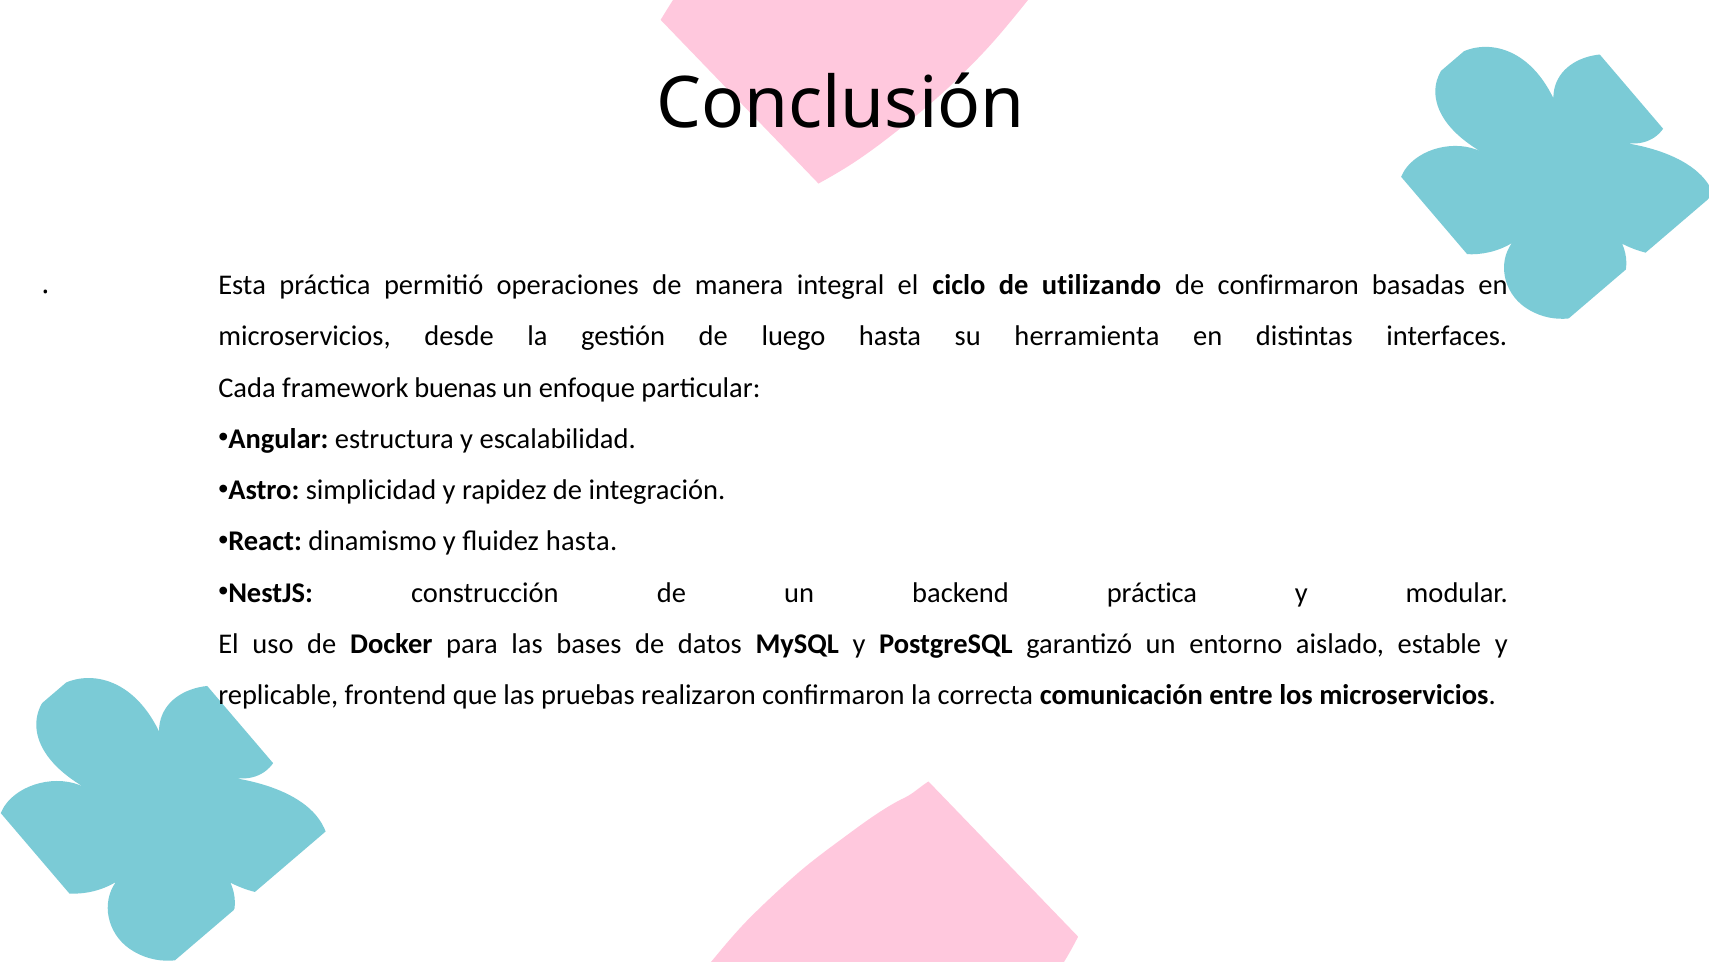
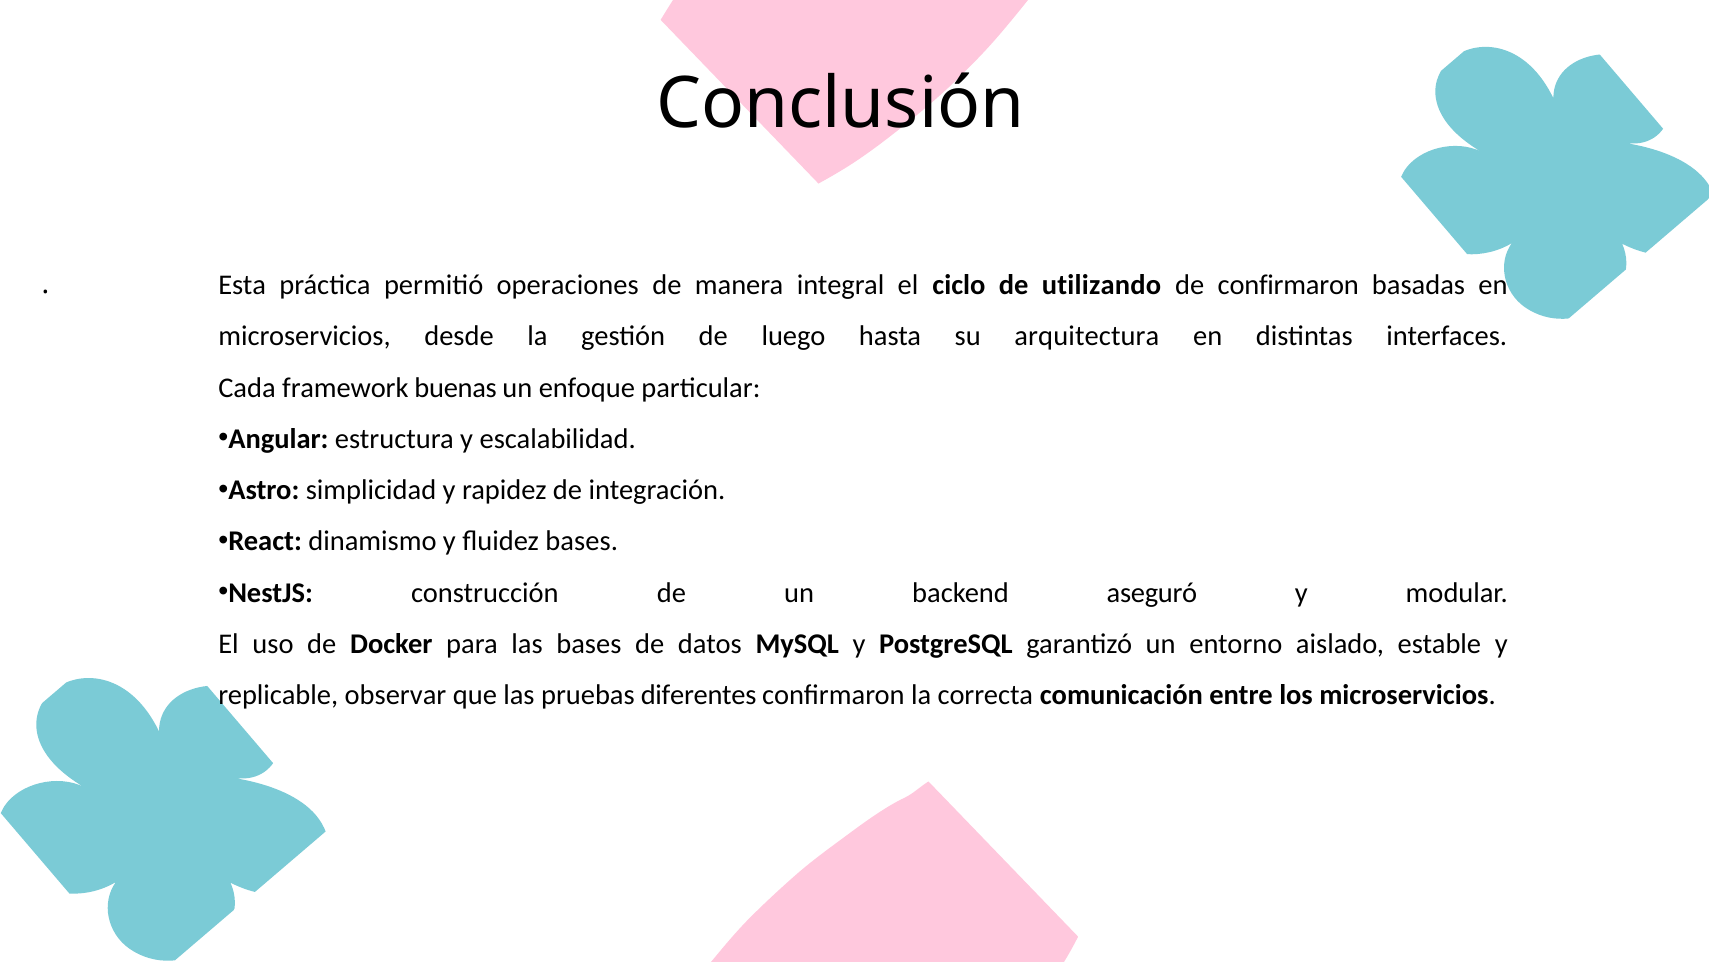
herramienta: herramienta -> arquitectura
fluidez hasta: hasta -> bases
backend práctica: práctica -> aseguró
frontend: frontend -> observar
realizaron: realizaron -> diferentes
